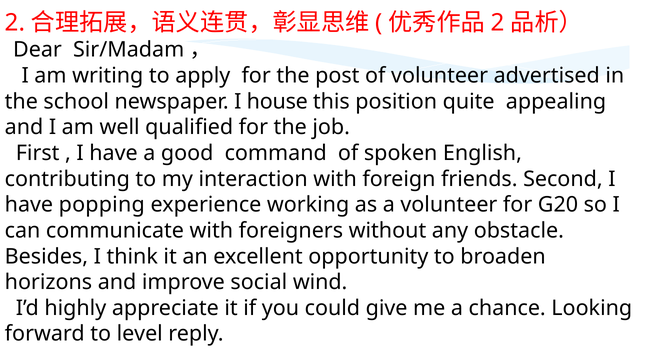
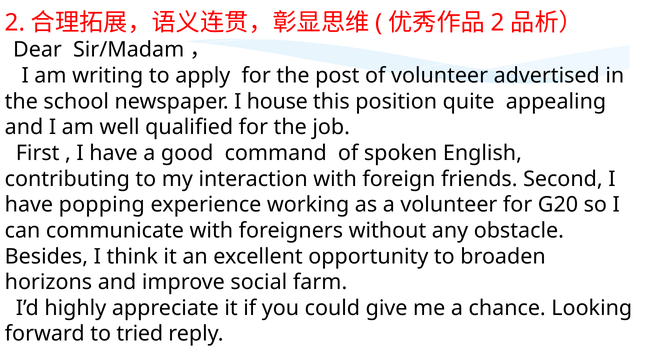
wind: wind -> farm
level: level -> tried
